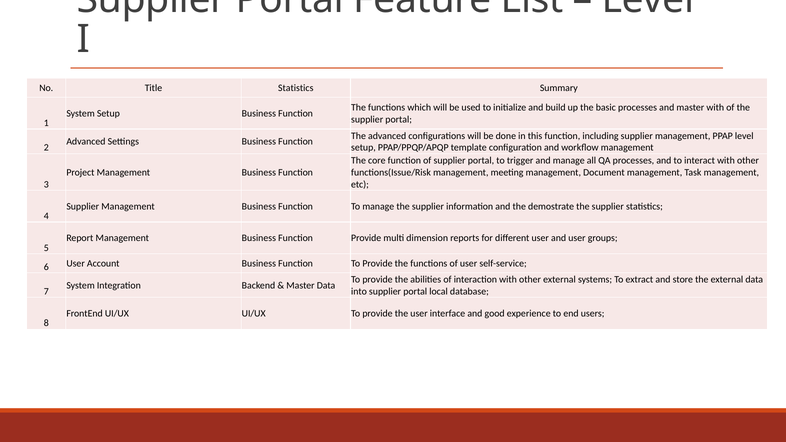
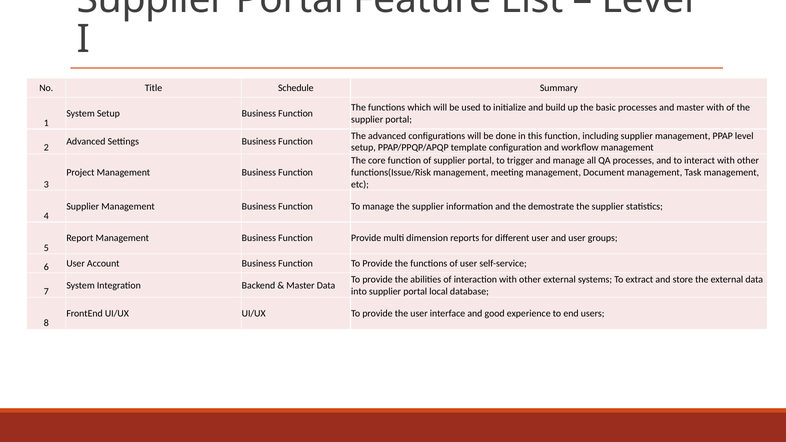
Title Statistics: Statistics -> Schedule
